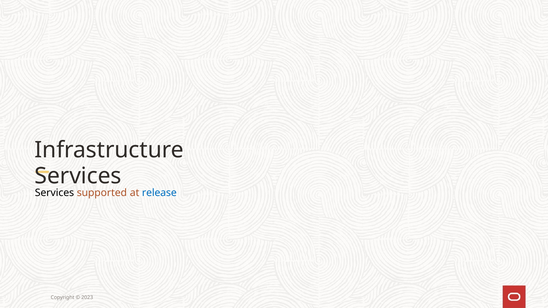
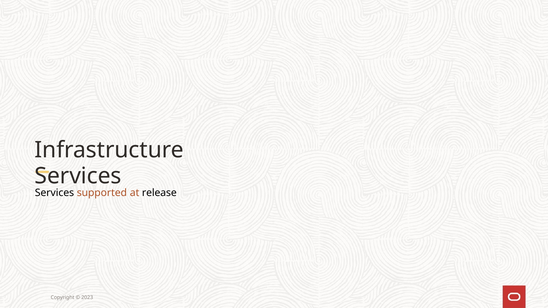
release colour: blue -> black
